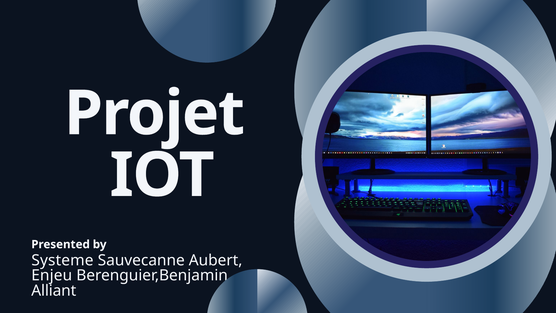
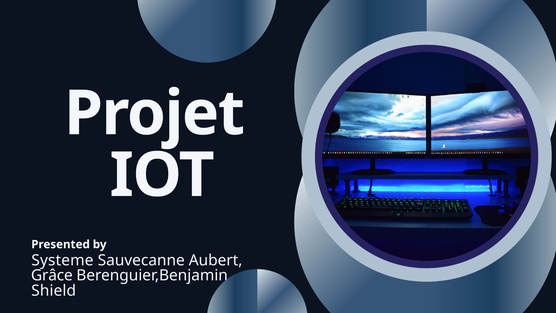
Enjeu: Enjeu -> Grâce
Alliant: Alliant -> Shield
